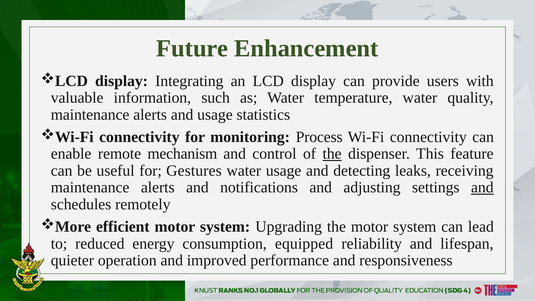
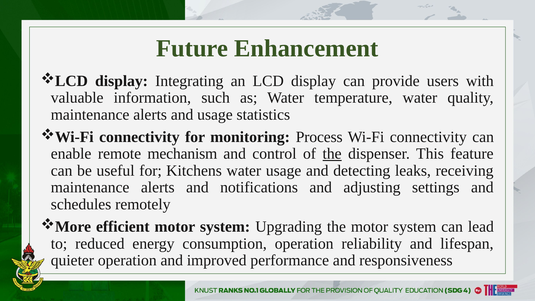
Gestures: Gestures -> Kitchens
and at (482, 187) underline: present -> none
consumption equipped: equipped -> operation
